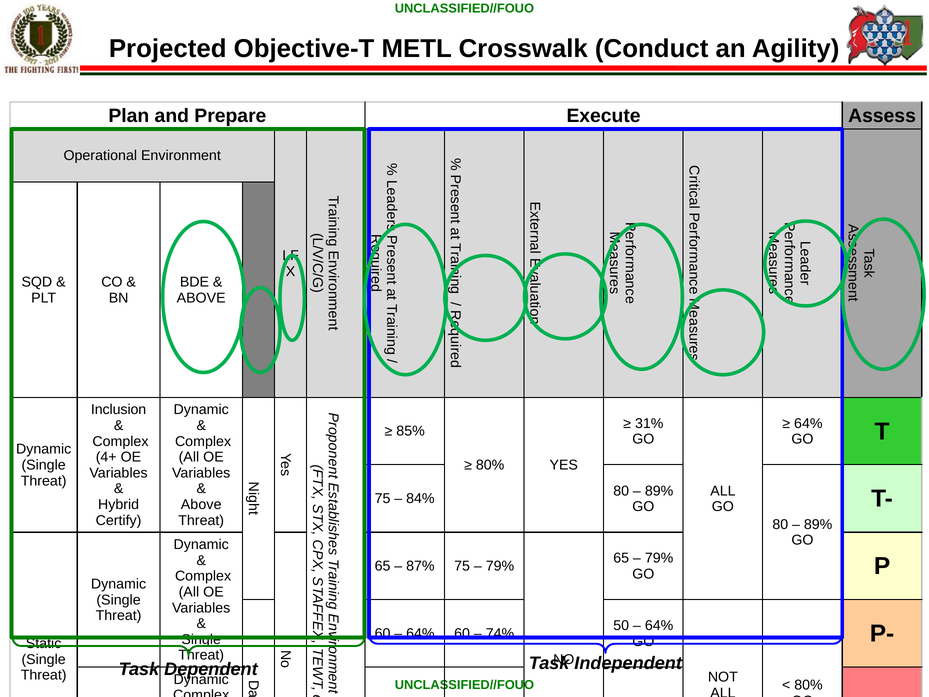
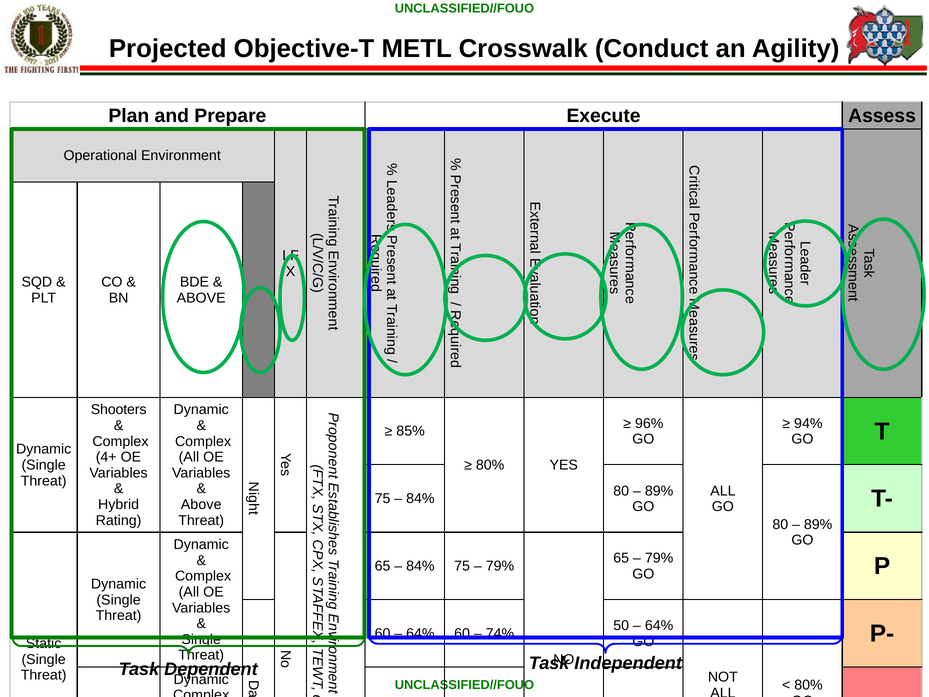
Inclusion: Inclusion -> Shooters
31%: 31% -> 96%
64% at (808, 423): 64% -> 94%
Certify: Certify -> Rating
87% at (420, 566): 87% -> 84%
